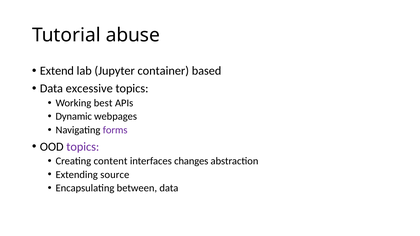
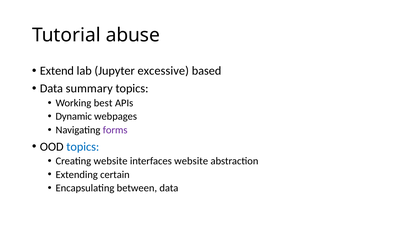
container: container -> excessive
excessive: excessive -> summary
topics at (83, 147) colour: purple -> blue
Creating content: content -> website
interfaces changes: changes -> website
source: source -> certain
